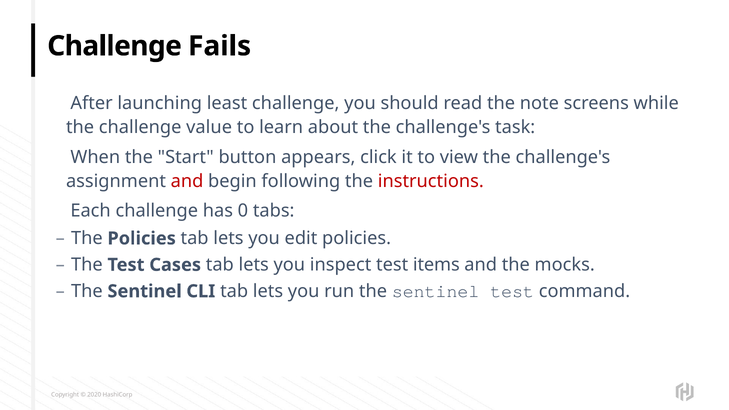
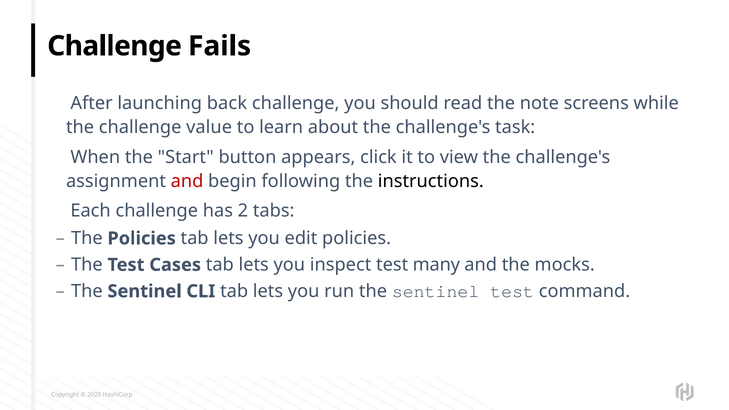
least: least -> back
instructions colour: red -> black
0: 0 -> 2
items: items -> many
